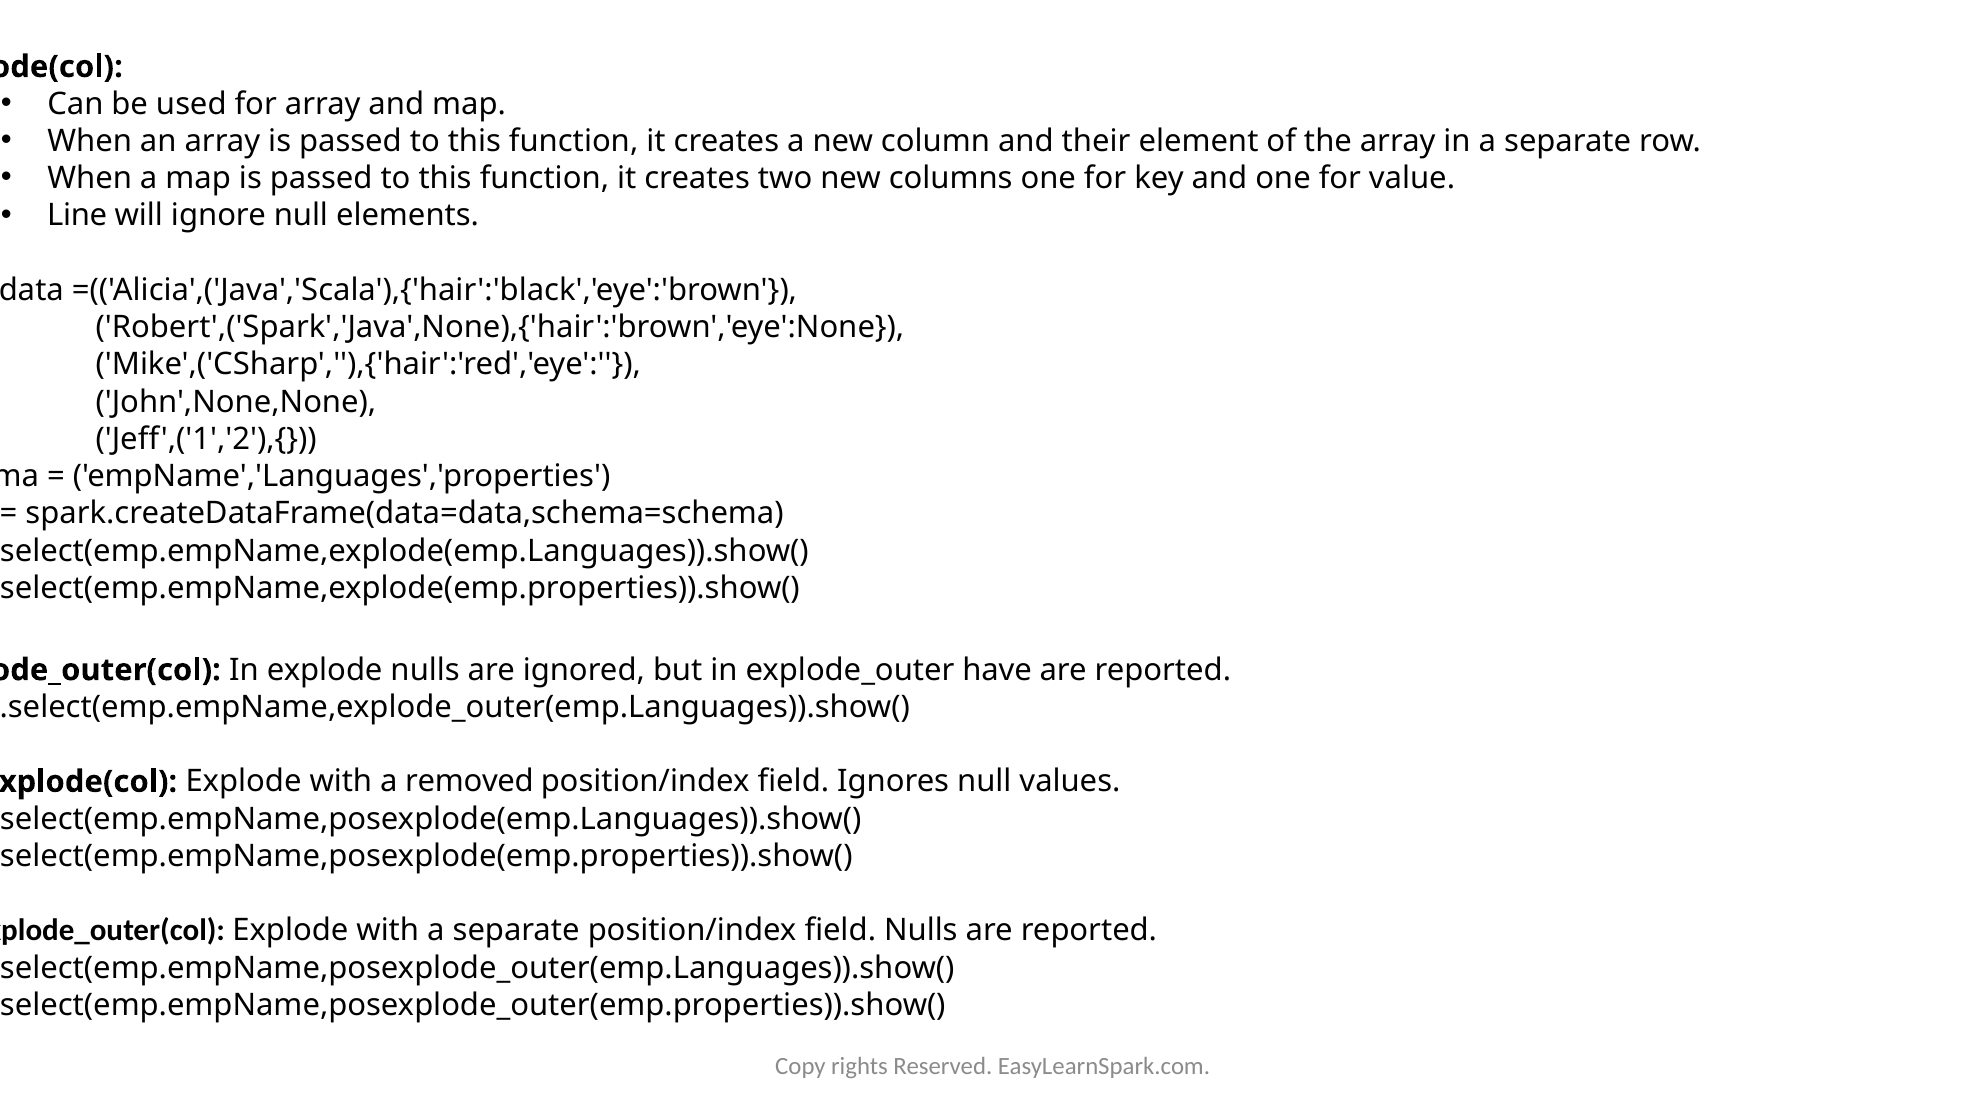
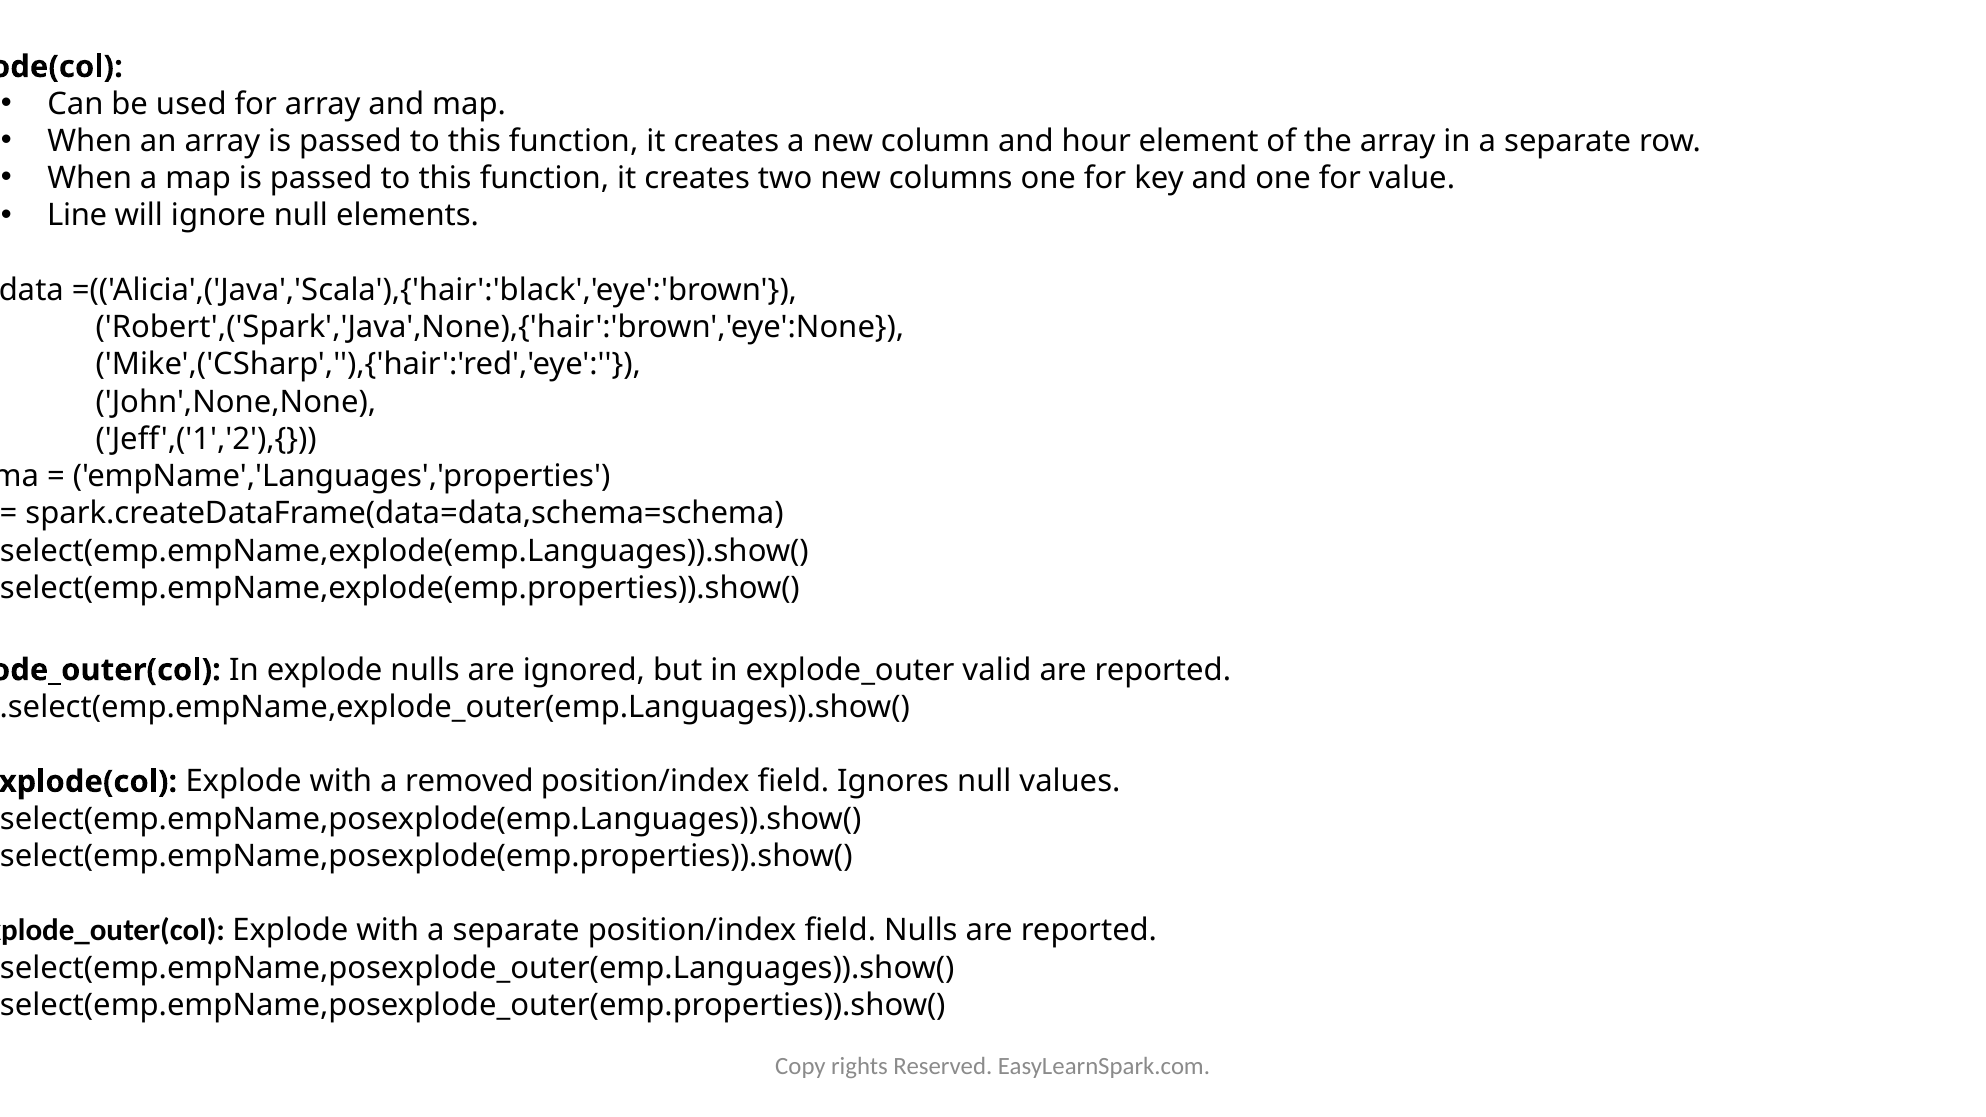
their: their -> hour
have: have -> valid
